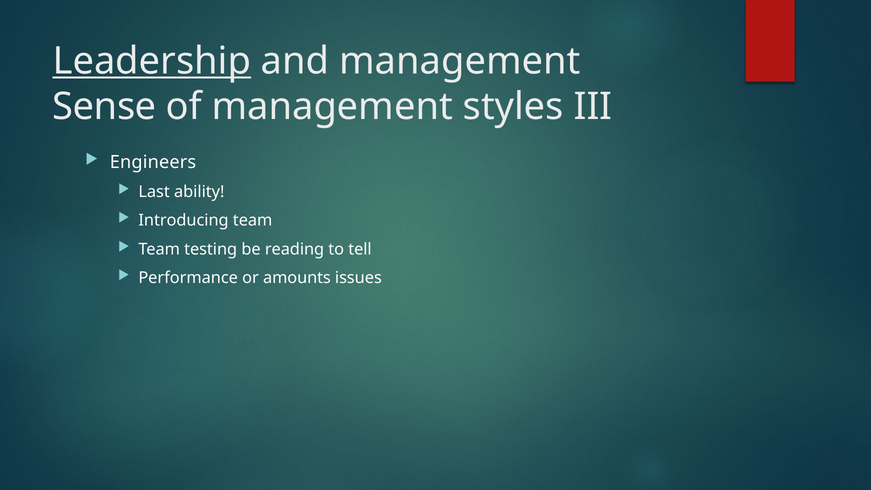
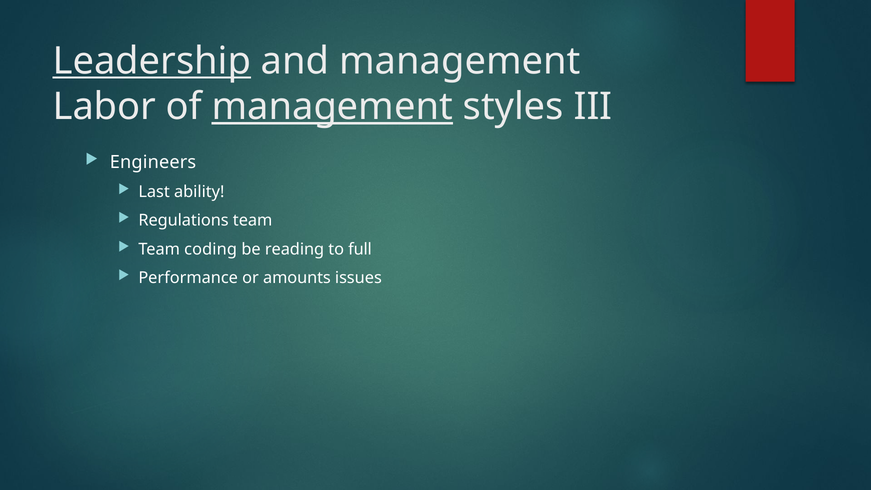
Sense: Sense -> Labor
management at (332, 107) underline: none -> present
Introducing: Introducing -> Regulations
testing: testing -> coding
tell: tell -> full
